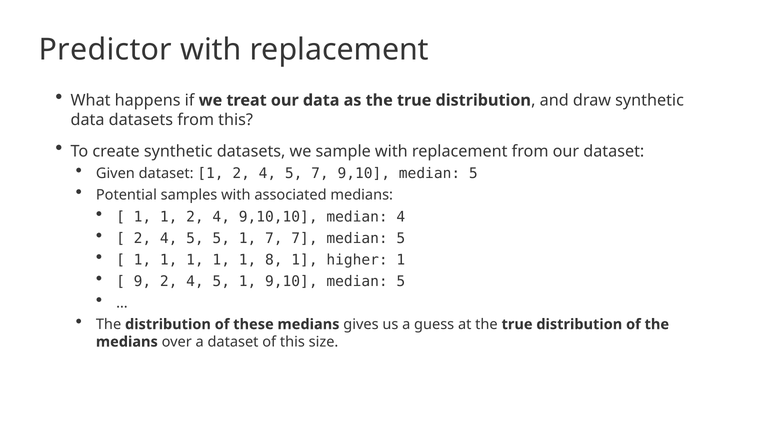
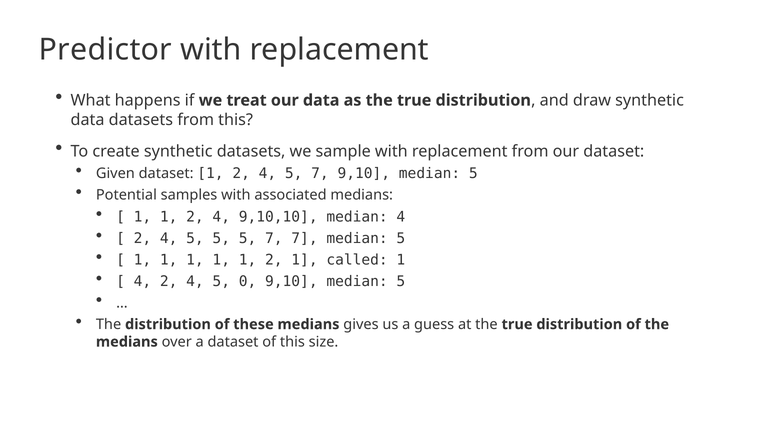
5 5 1: 1 -> 5
1 1 1 8: 8 -> 2
higher: higher -> called
9 at (142, 281): 9 -> 4
4 5 1: 1 -> 0
